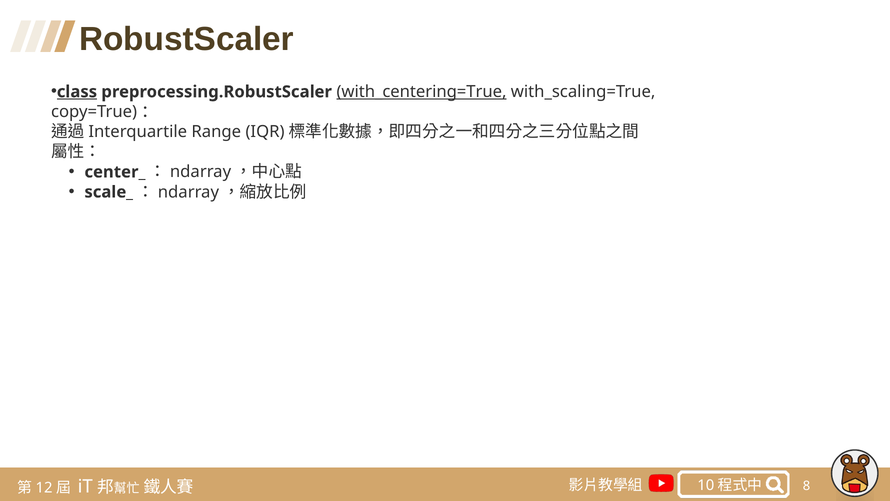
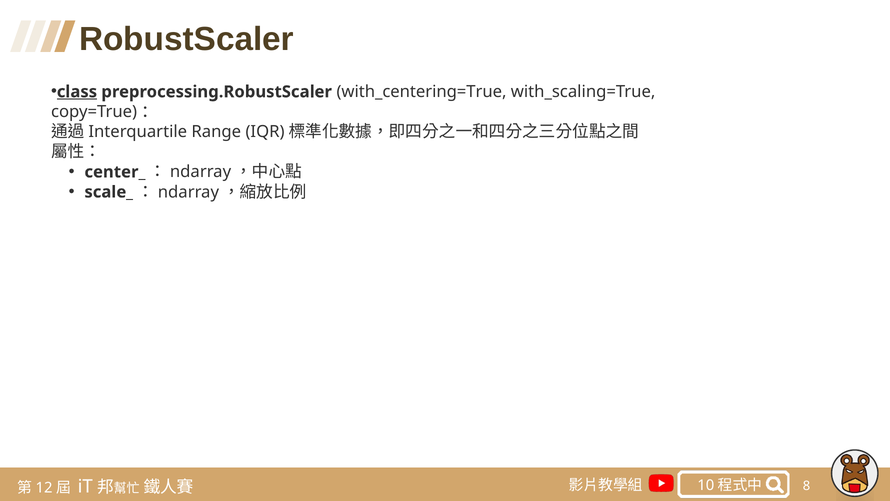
with_centering=True underline: present -> none
